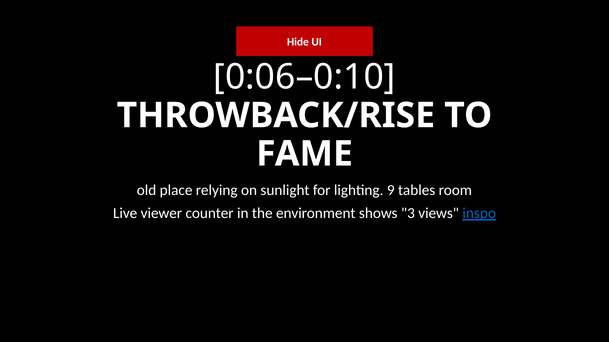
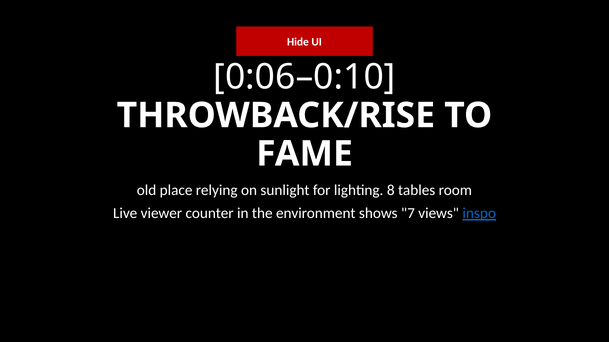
9: 9 -> 8
3: 3 -> 7
